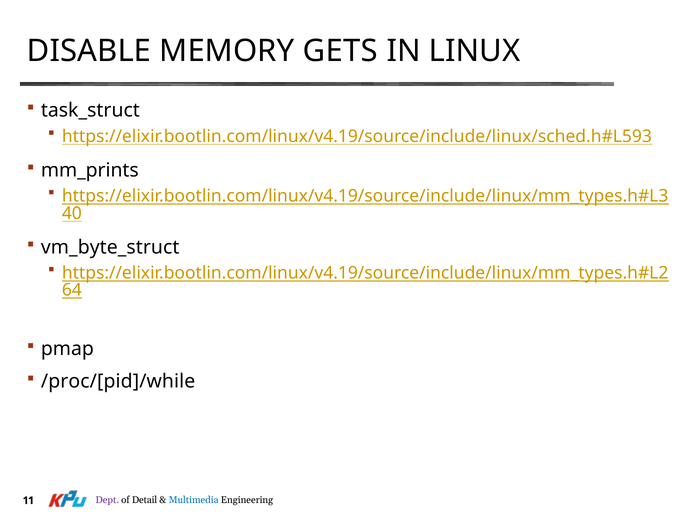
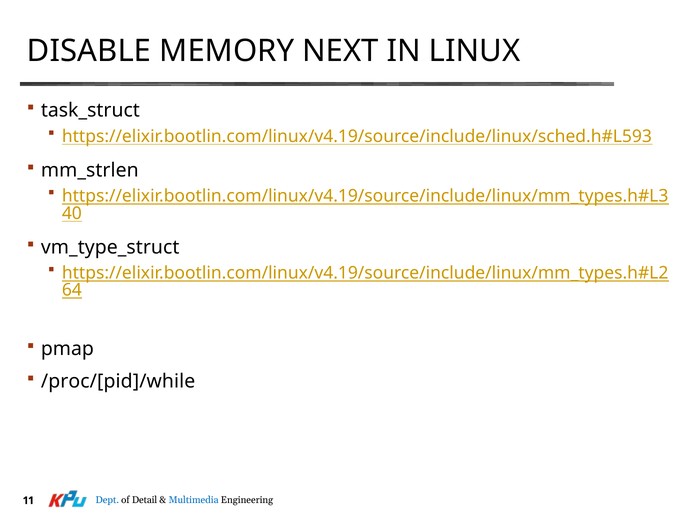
GETS: GETS -> NEXT
mm_prints: mm_prints -> mm_strlen
vm_byte_struct: vm_byte_struct -> vm_type_struct
Dept colour: purple -> blue
